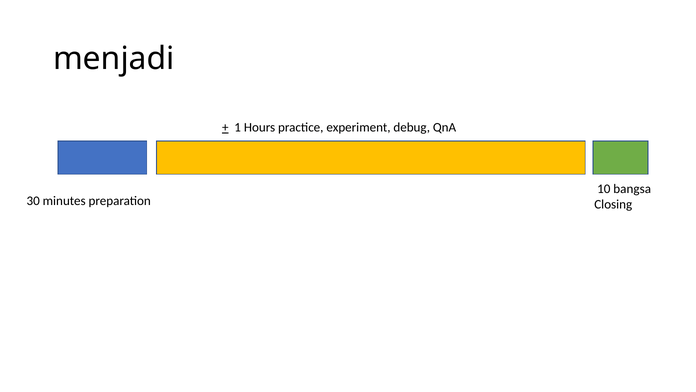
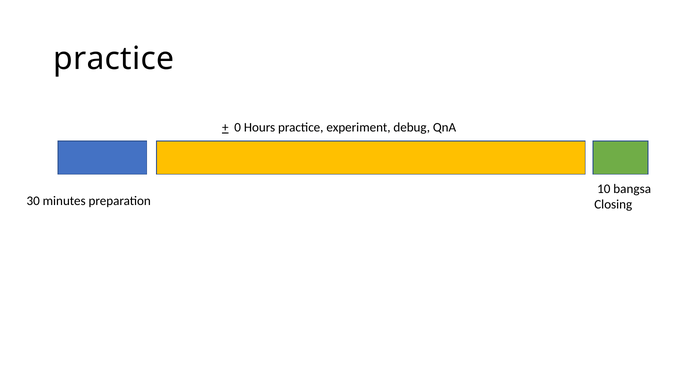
menjadi at (114, 58): menjadi -> practice
1: 1 -> 0
